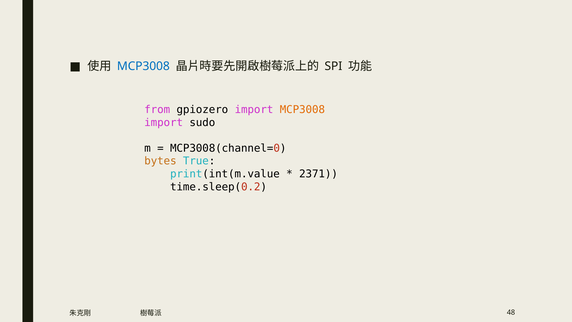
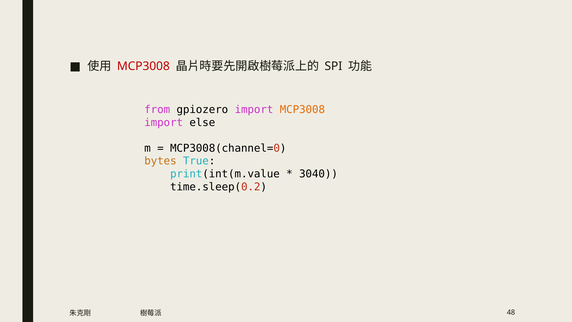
MCP3008 at (143, 66) colour: blue -> red
sudo: sudo -> else
2371: 2371 -> 3040
